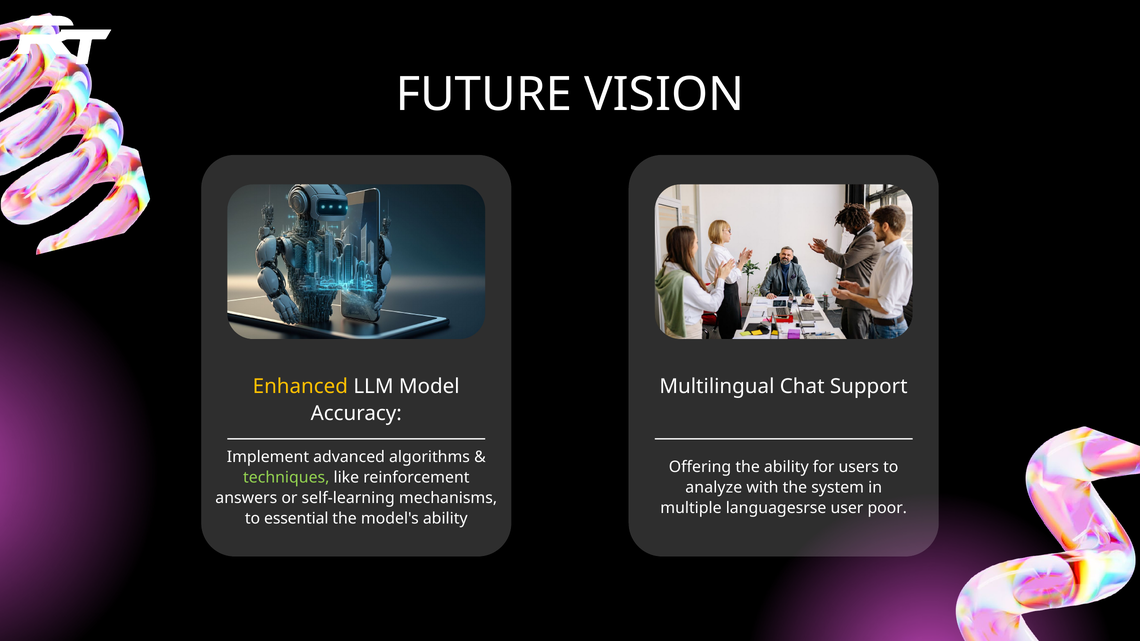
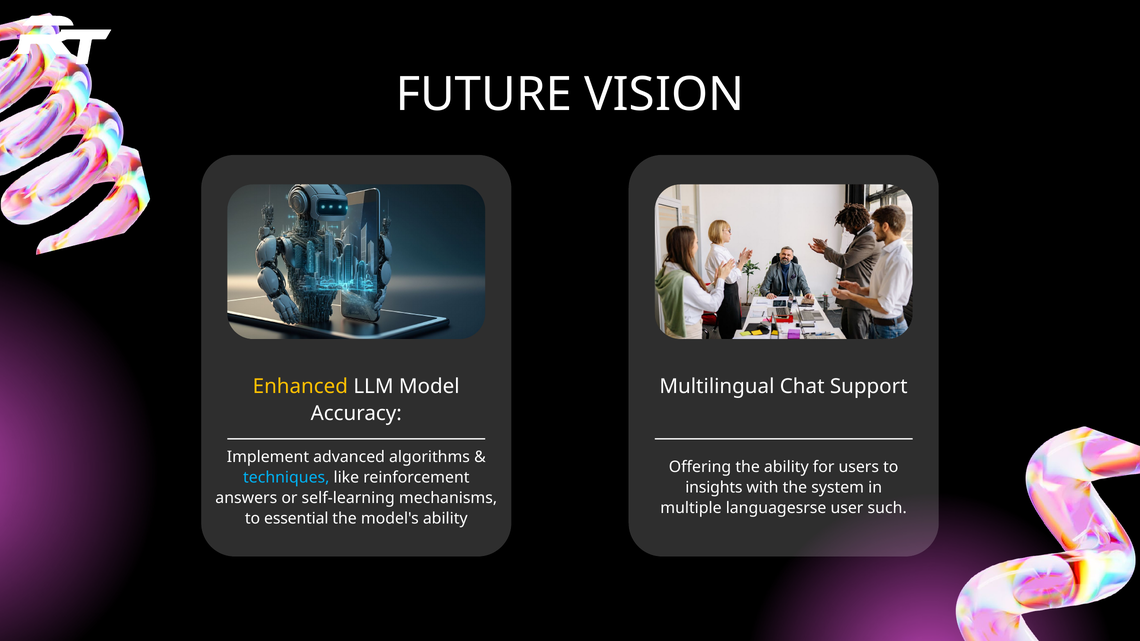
techniques colour: light green -> light blue
analyze: analyze -> insights
poor: poor -> such
